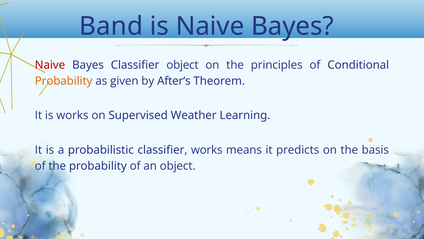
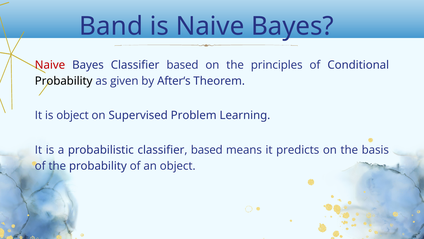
Classifier object: object -> based
Probability at (64, 81) colour: orange -> black
is works: works -> object
Weather: Weather -> Problem
works at (207, 150): works -> based
